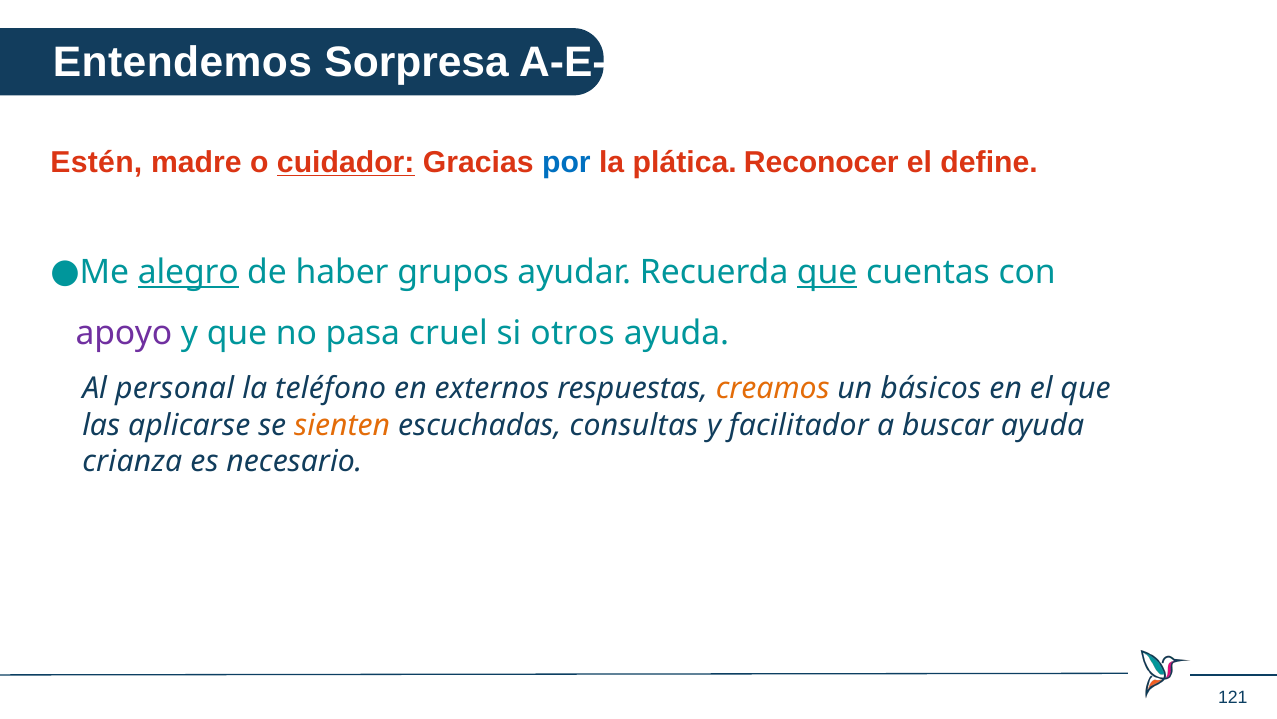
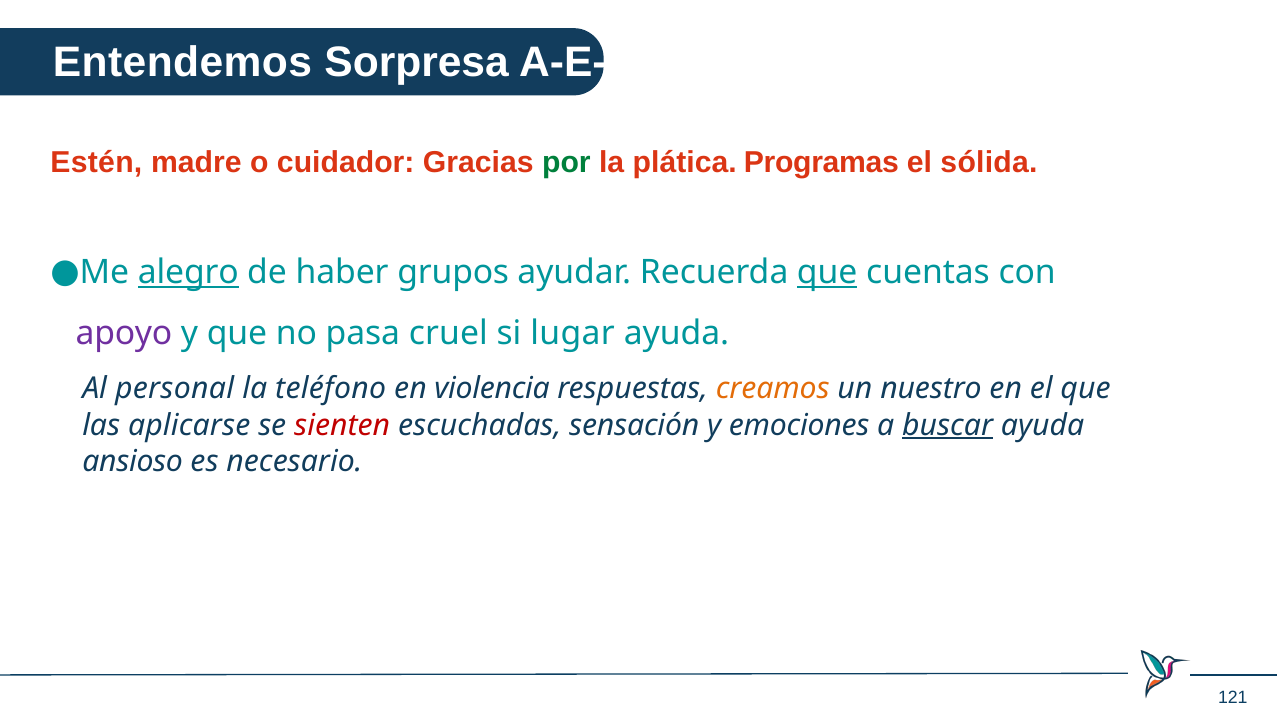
cuidador underline: present -> none
por colour: blue -> green
Reconocer: Reconocer -> Programas
define: define -> sólida
otros: otros -> lugar
externos: externos -> violencia
básicos: básicos -> nuestro
sienten colour: orange -> red
consultas: consultas -> sensación
facilitador: facilitador -> emociones
buscar underline: none -> present
crianza: crianza -> ansioso
